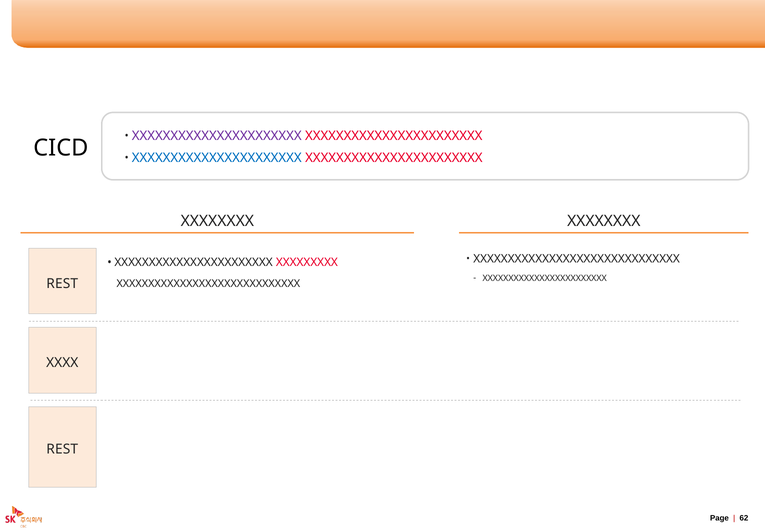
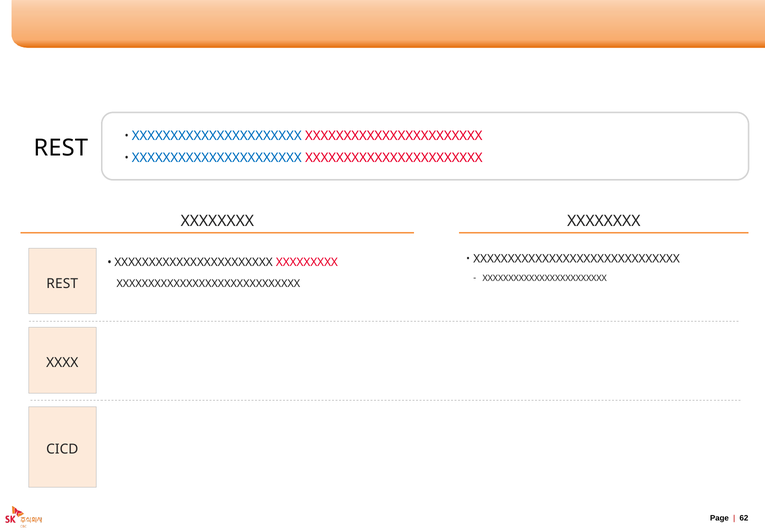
XXXXXXXXXXXXXXXXXXXXXX at (217, 136) colour: purple -> blue
CICD at (61, 148): CICD -> REST
REST at (62, 449): REST -> CICD
